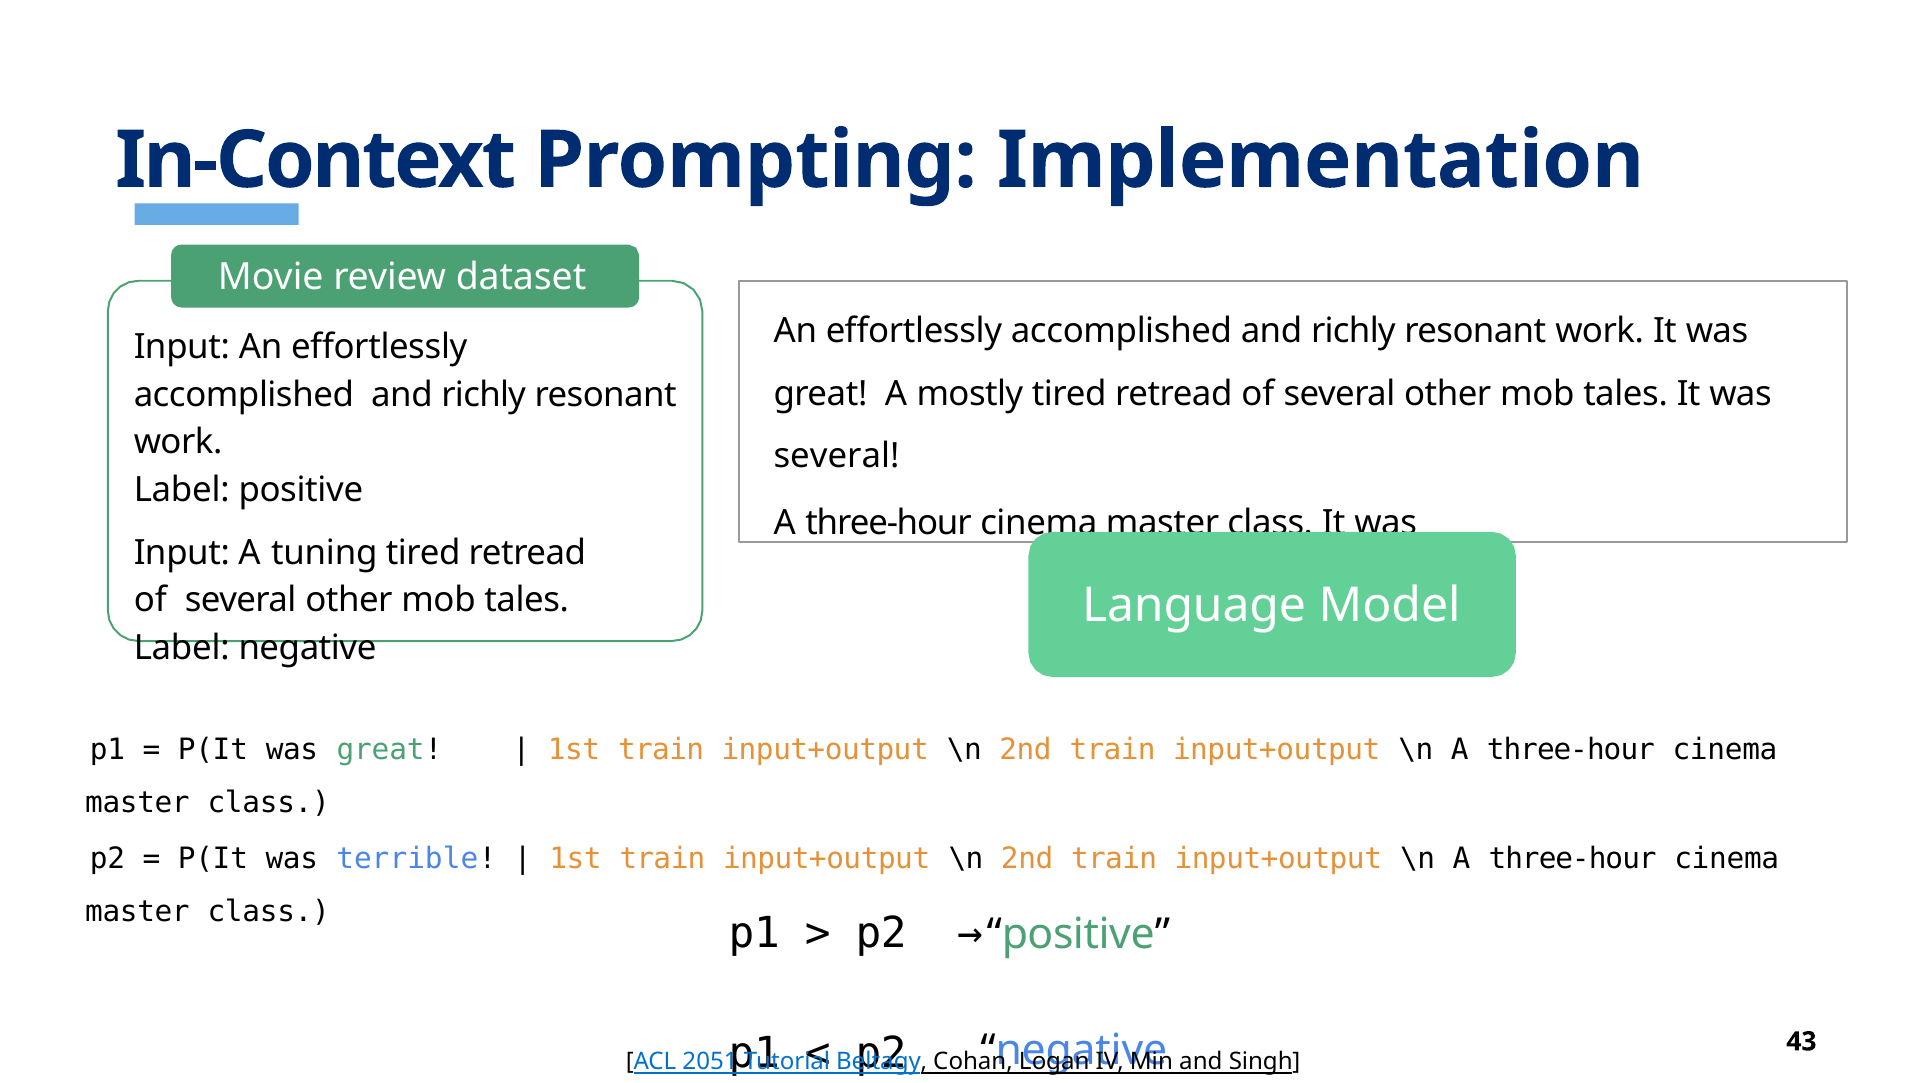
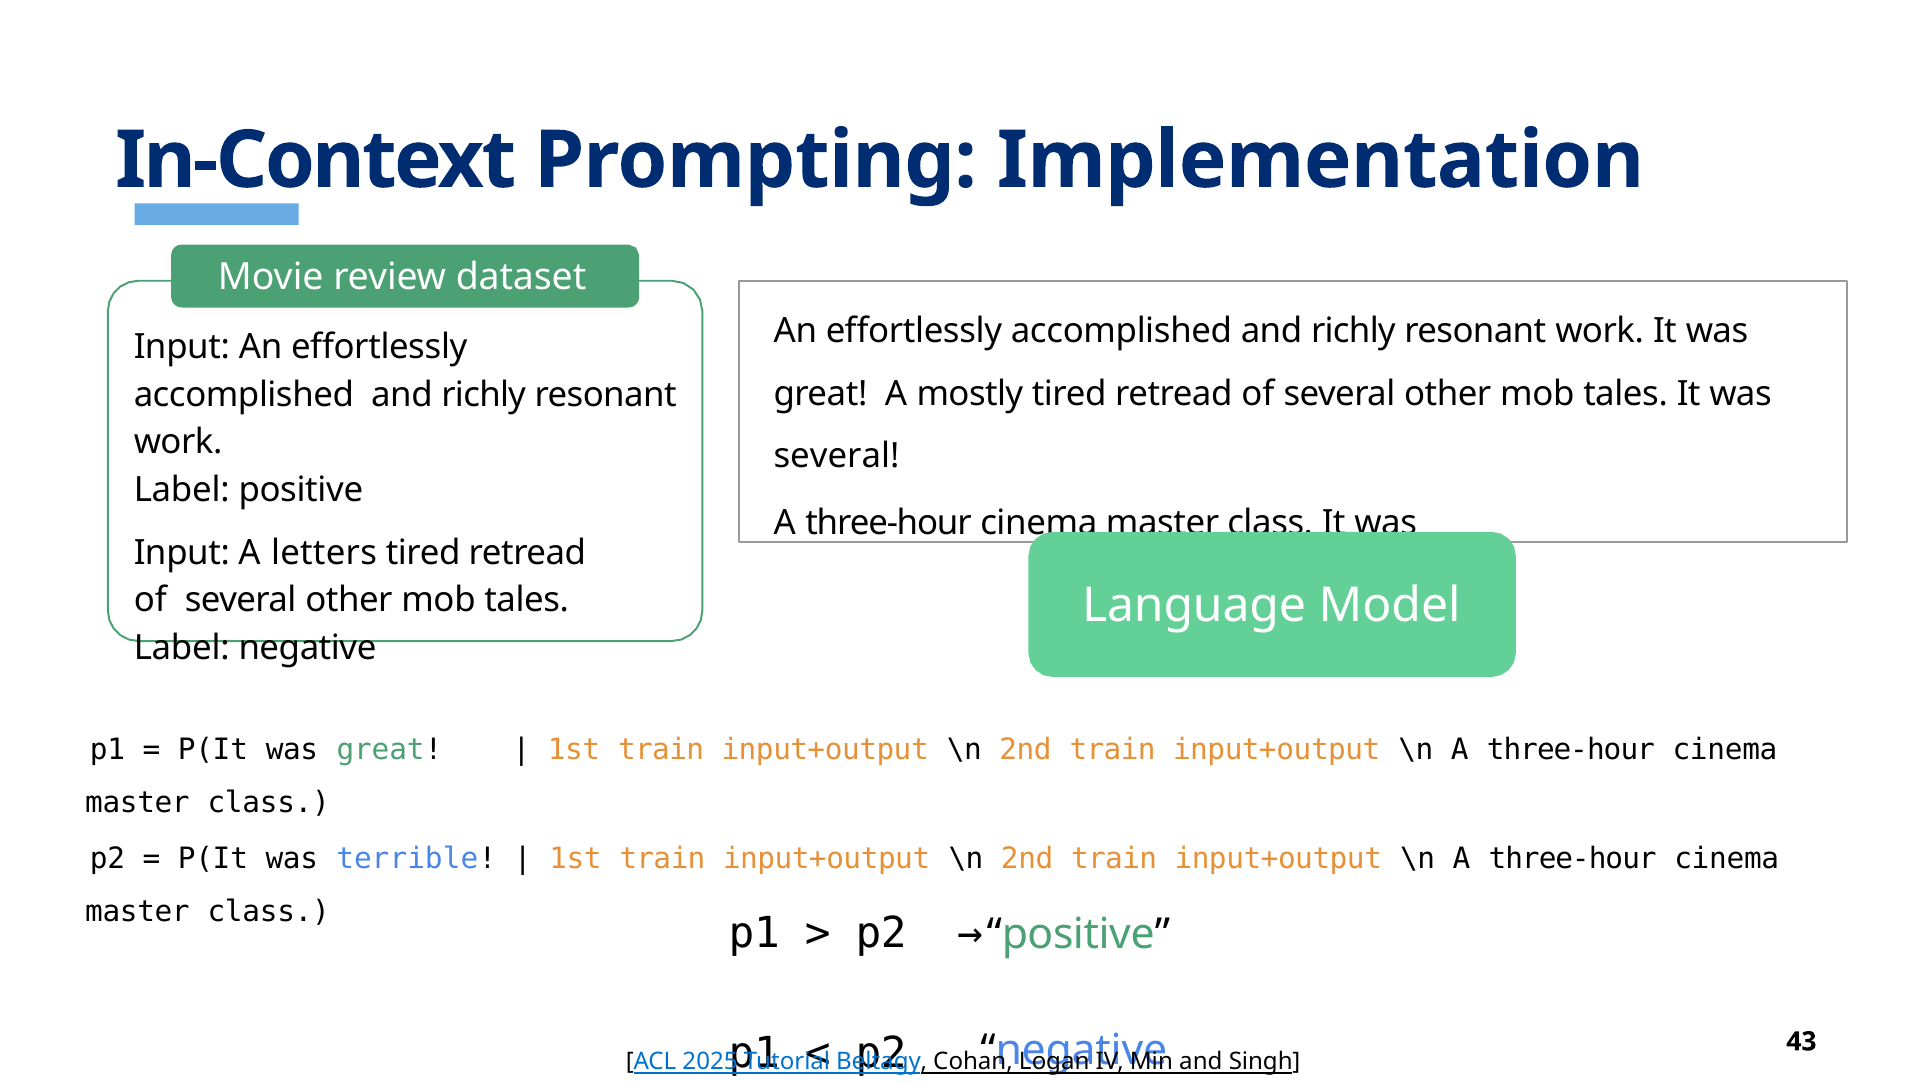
tuning: tuning -> letters
2051: 2051 -> 2025
